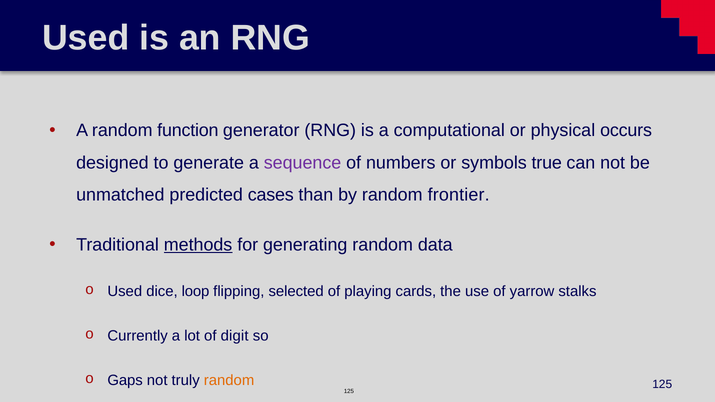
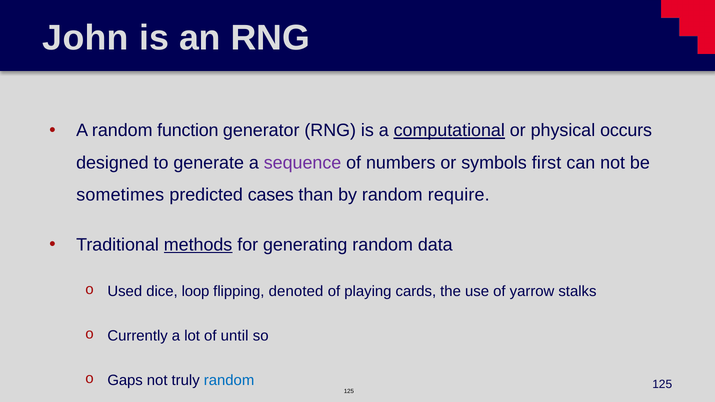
Used at (86, 38): Used -> John
computational at (449, 131) underline: none -> present
true: true -> first
unmatched: unmatched -> sometimes
frontier: frontier -> require
selected: selected -> denoted
digit: digit -> until
random at (229, 381) colour: orange -> blue
